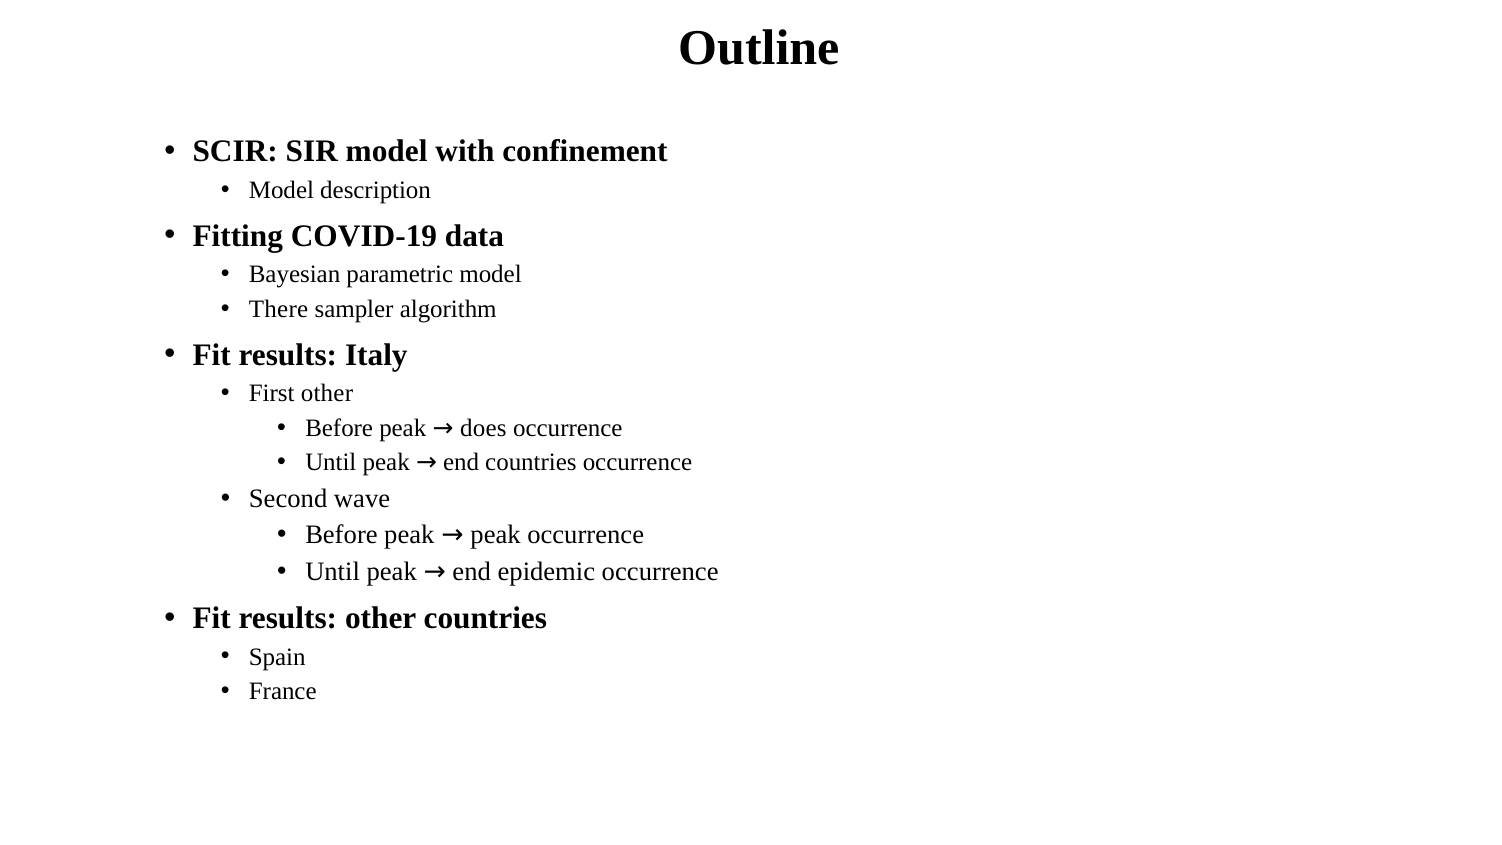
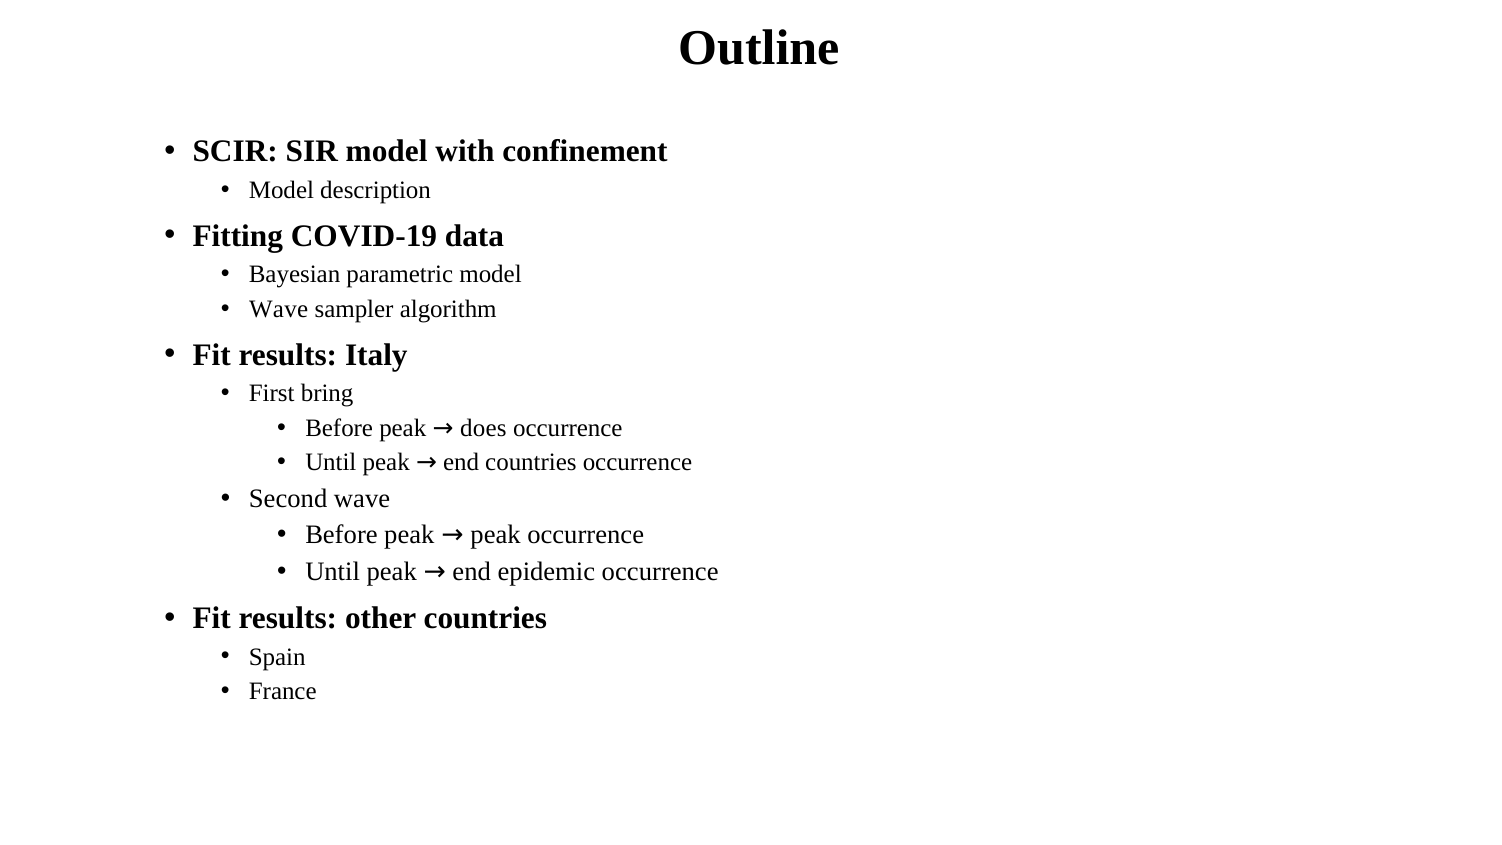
There at (279, 309): There -> Wave
First other: other -> bring
